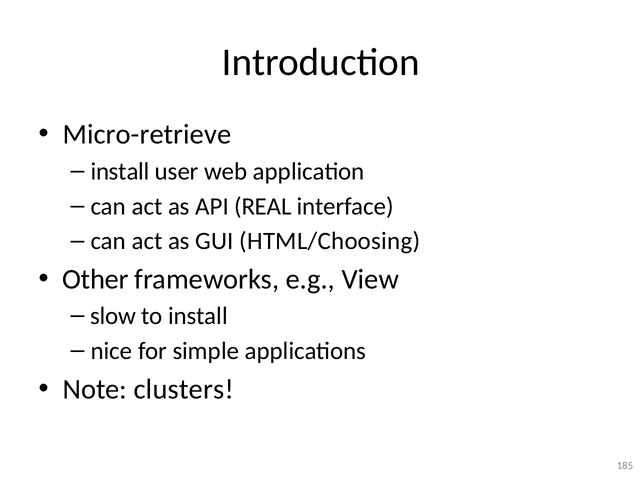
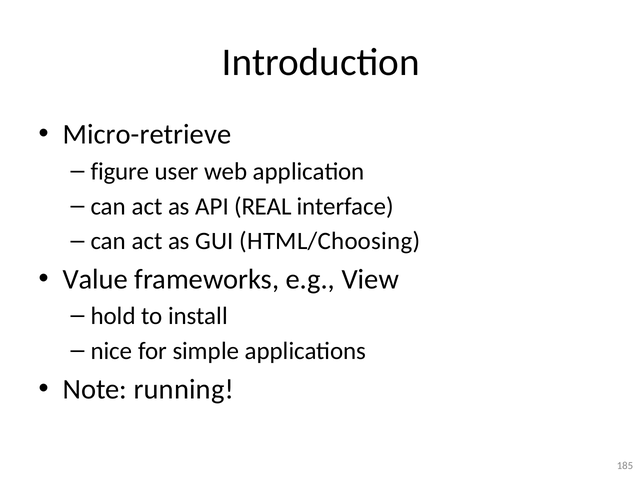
install at (120, 172): install -> figure
Other: Other -> Value
slow: slow -> hold
clusters: clusters -> running
